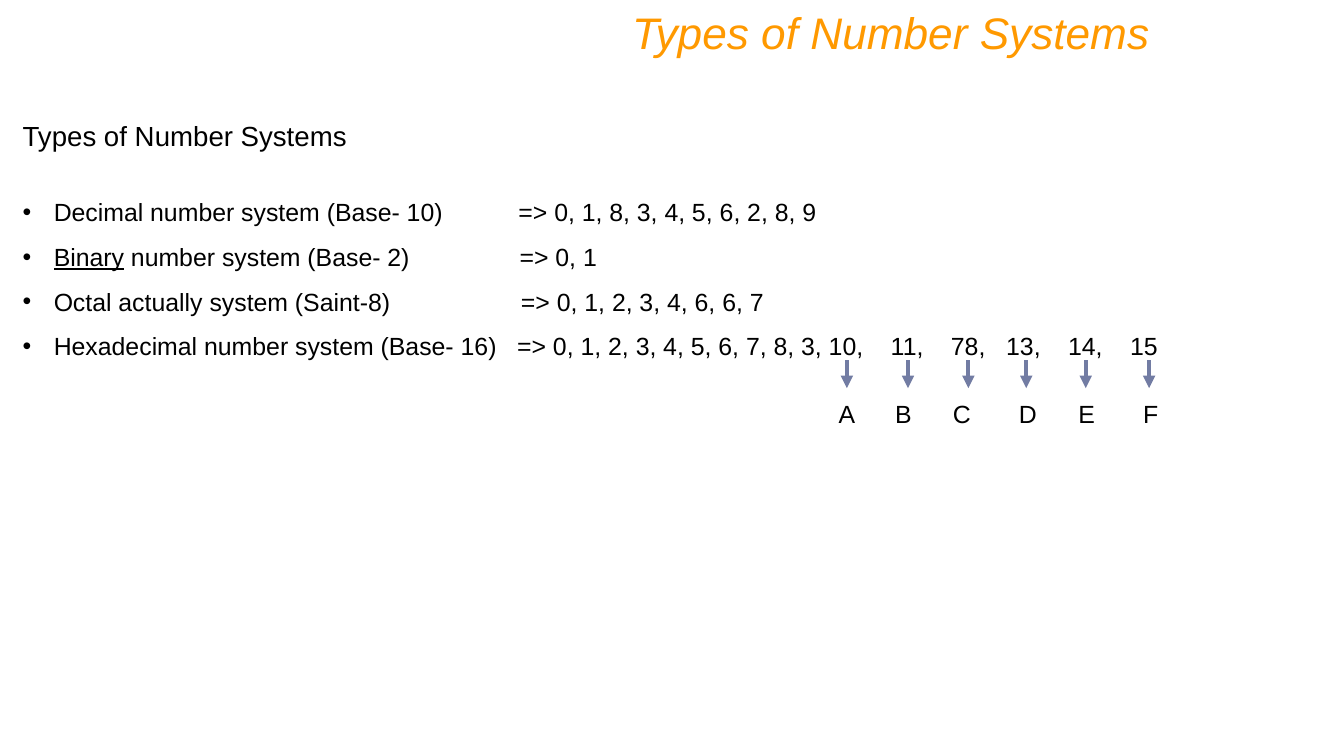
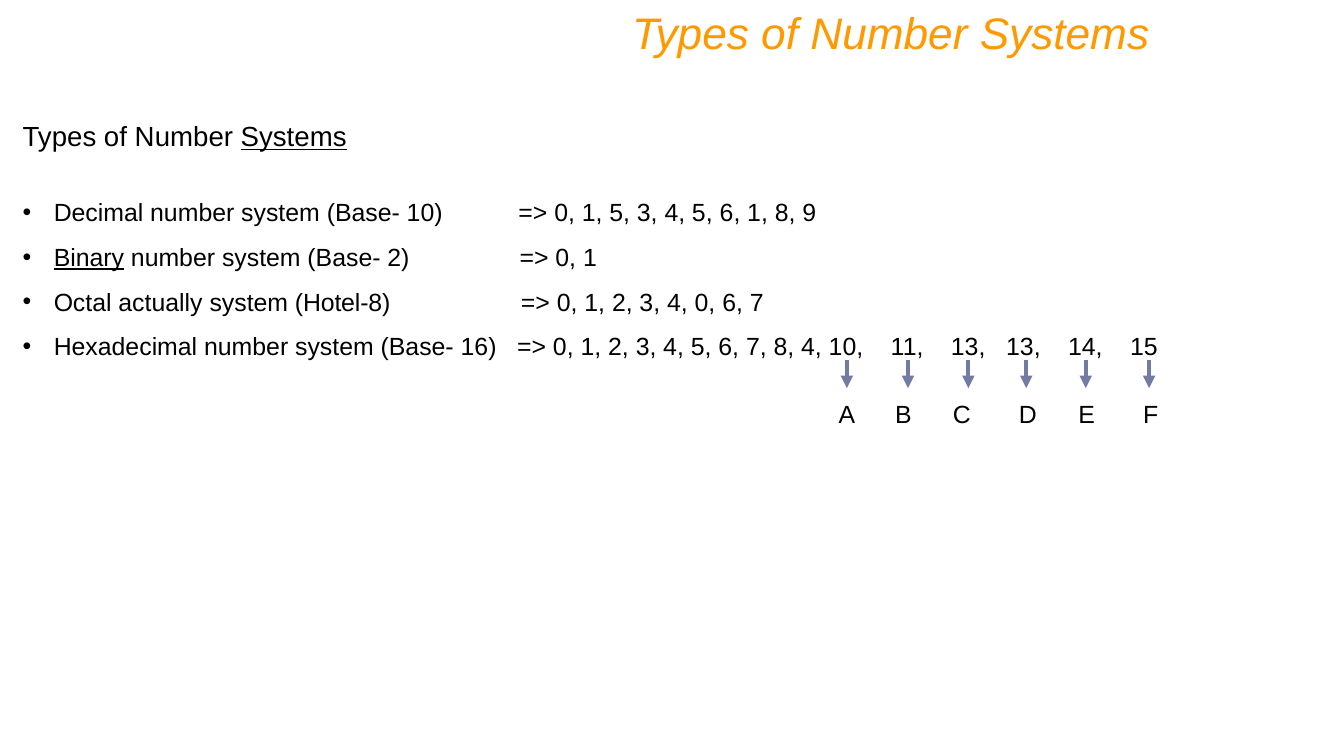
Systems at (294, 138) underline: none -> present
1 8: 8 -> 5
6 2: 2 -> 1
Saint-8: Saint-8 -> Hotel-8
4 6: 6 -> 0
7 8 3: 3 -> 4
11 78: 78 -> 13
